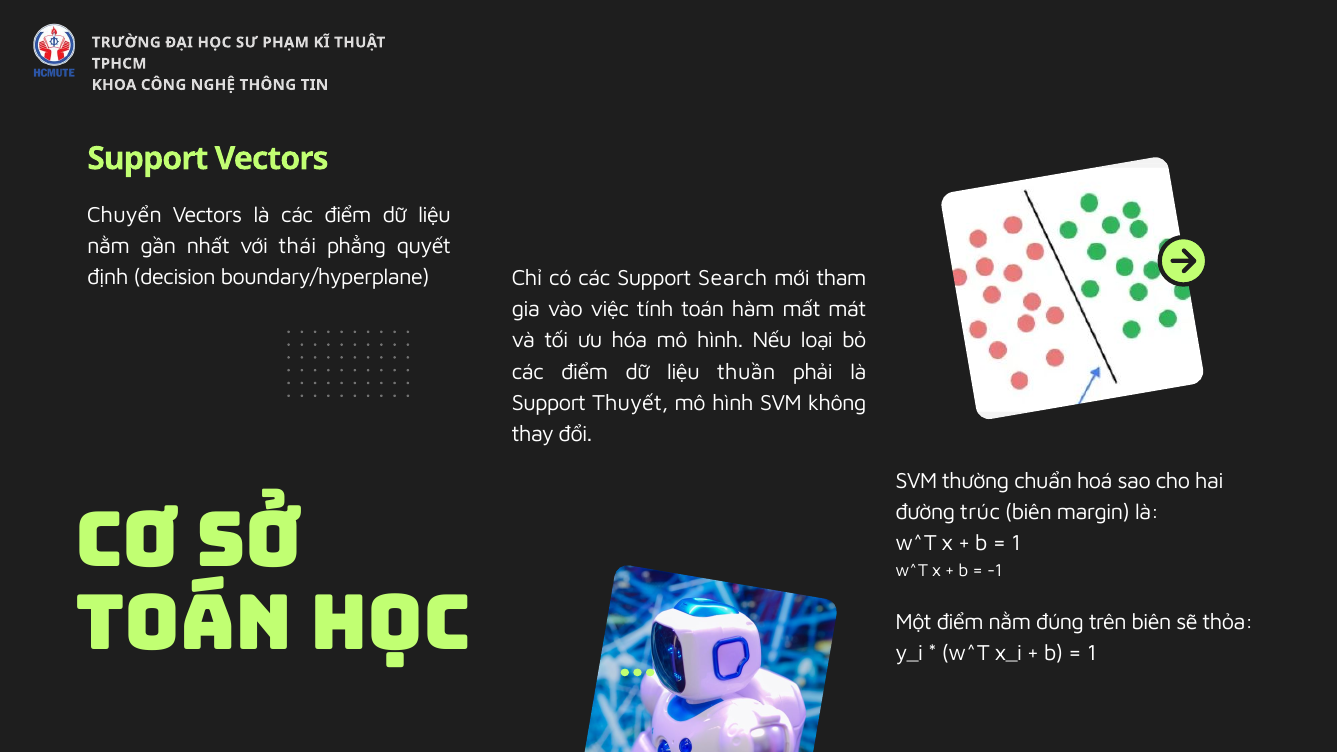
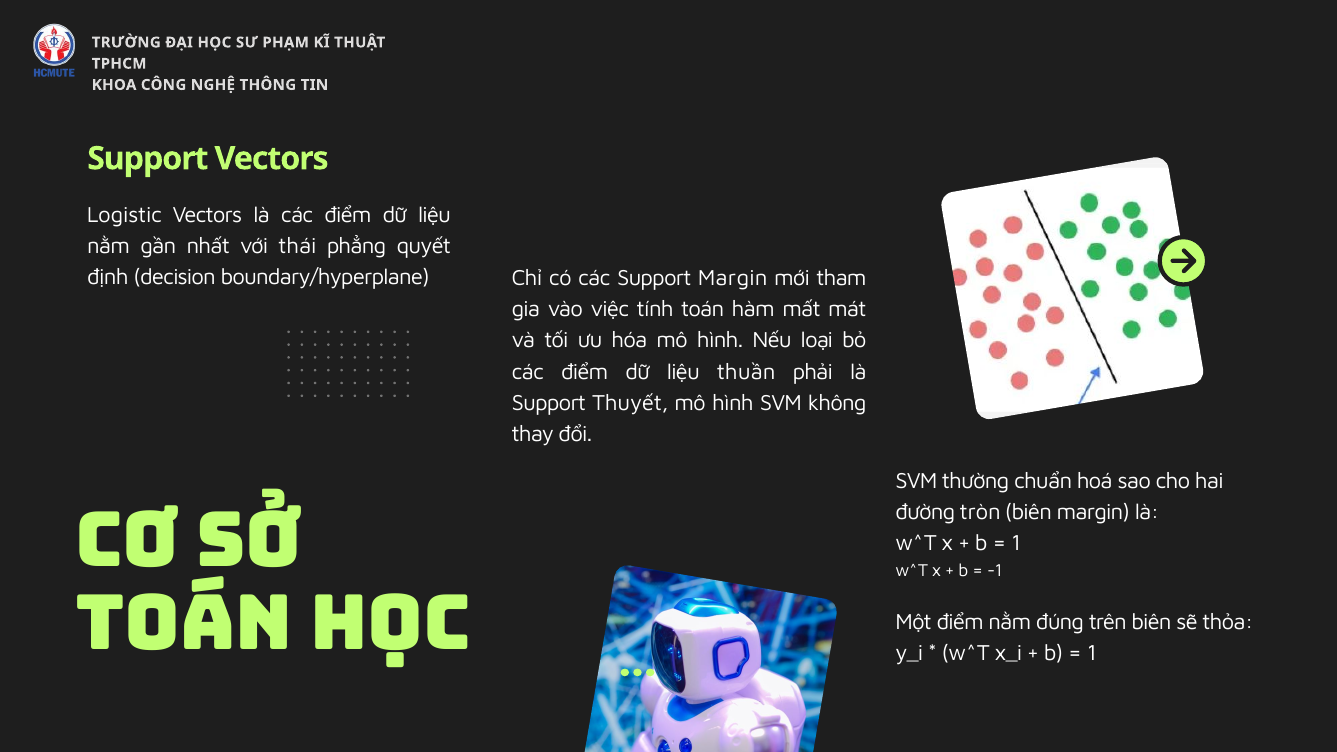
Chuyển: Chuyển -> Logistic
Support Search: Search -> Margin
trúc: trúc -> tròn
